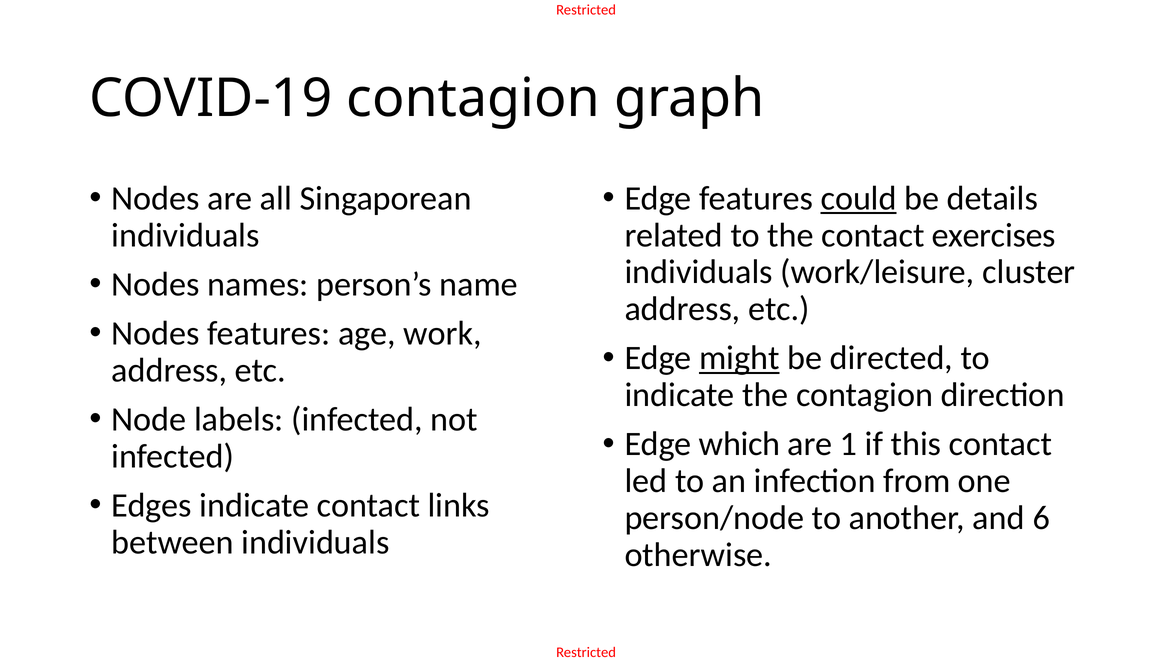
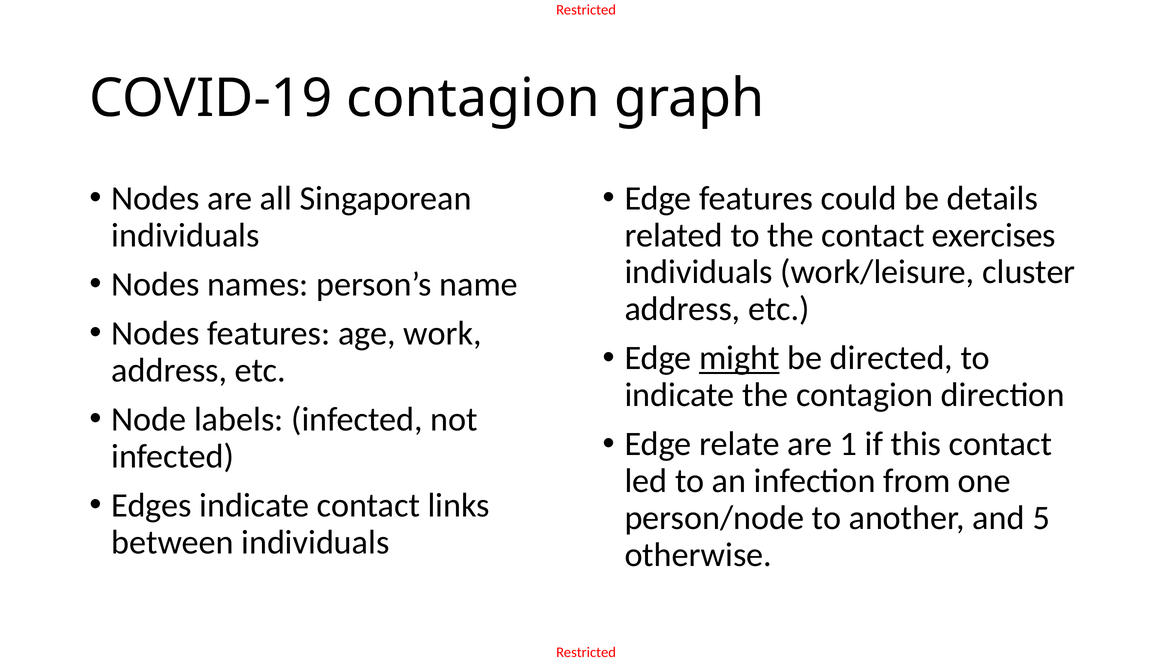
could underline: present -> none
which: which -> relate
6: 6 -> 5
